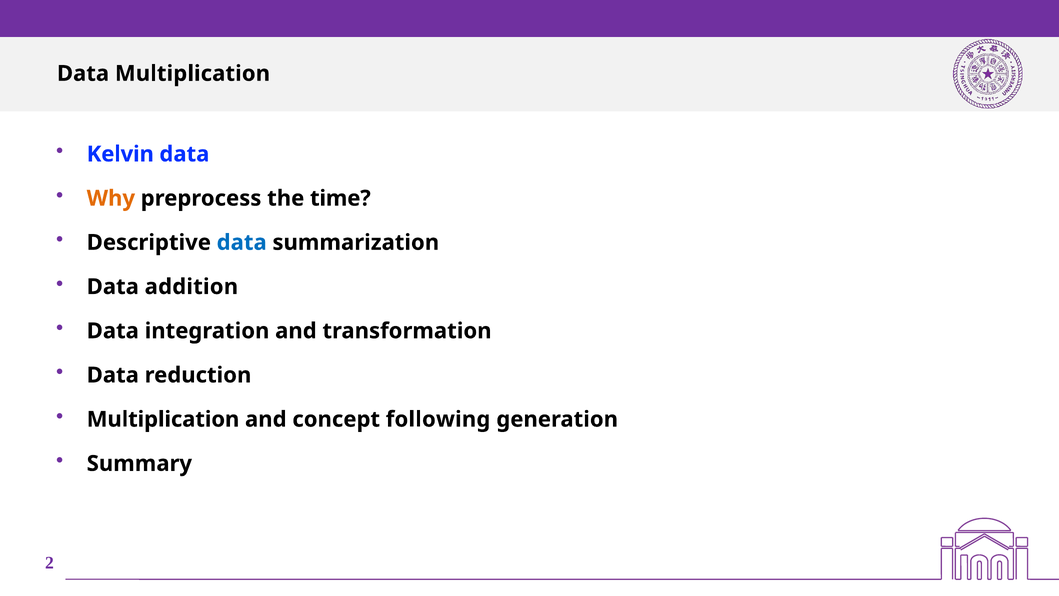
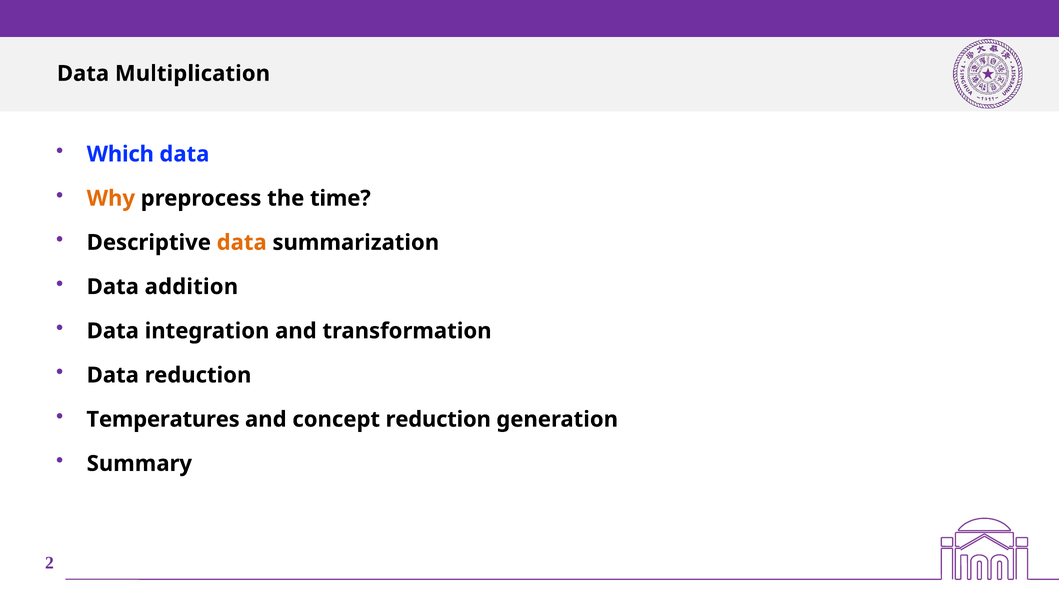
Kelvin: Kelvin -> Which
data at (242, 242) colour: blue -> orange
Multiplication at (163, 419): Multiplication -> Temperatures
concept following: following -> reduction
